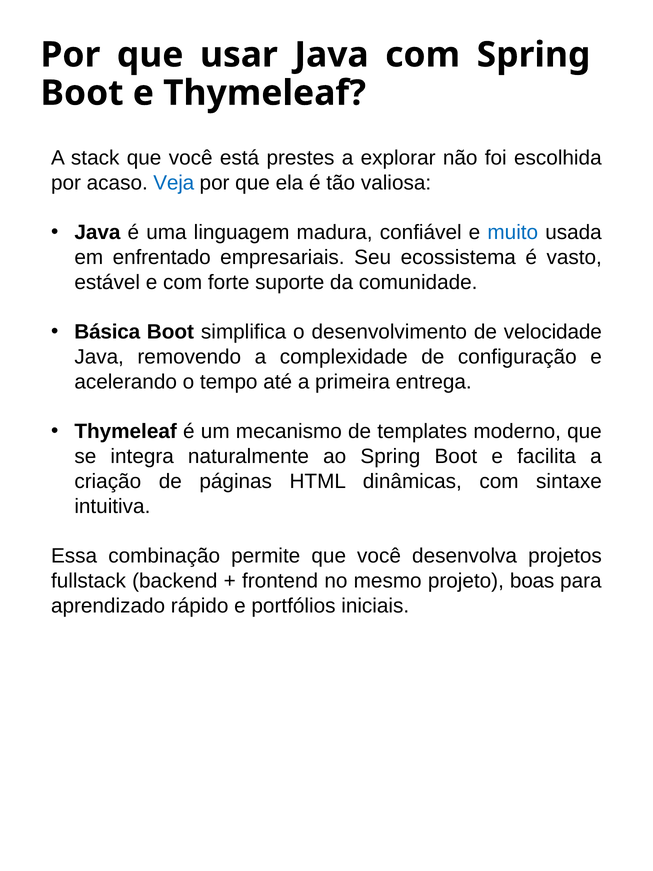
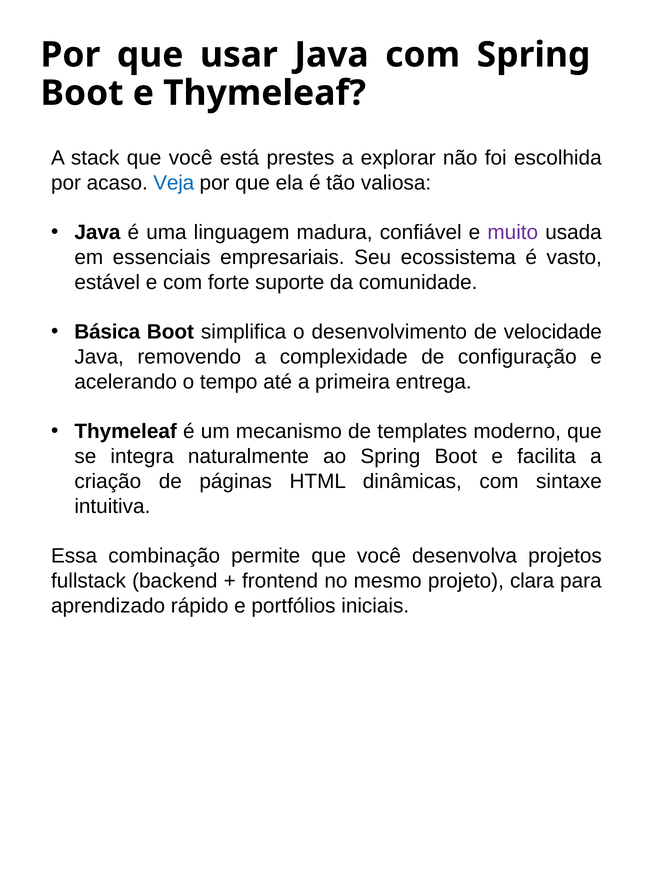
muito colour: blue -> purple
enfrentado: enfrentado -> essenciais
boas: boas -> clara
